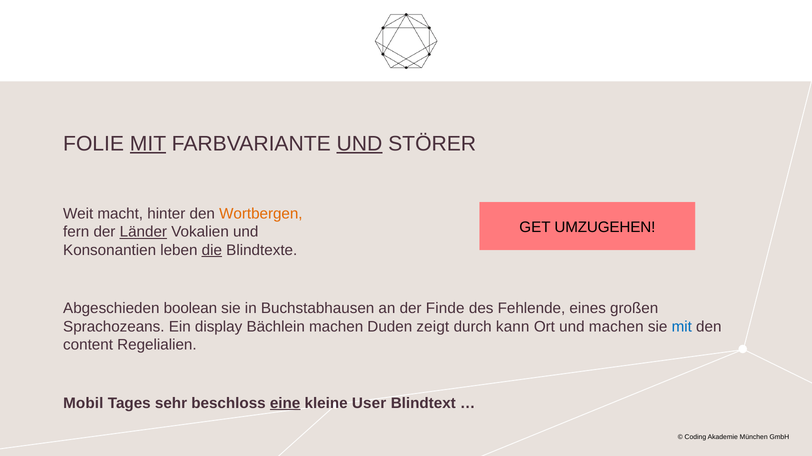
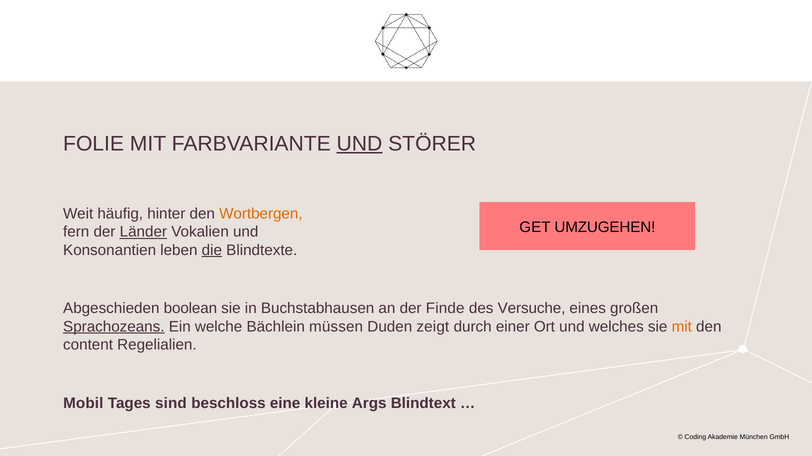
MIT at (148, 144) underline: present -> none
macht: macht -> häufig
Fehlende: Fehlende -> Versuche
Sprachozeans underline: none -> present
display: display -> welche
Bächlein machen: machen -> müssen
kann: kann -> einer
und machen: machen -> welches
mit at (682, 327) colour: blue -> orange
sehr: sehr -> sind
eine underline: present -> none
User: User -> Args
